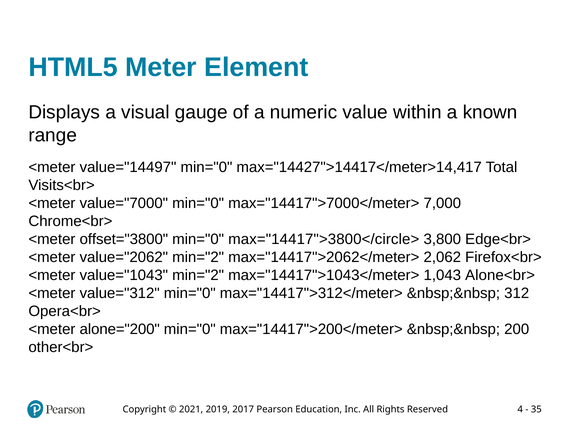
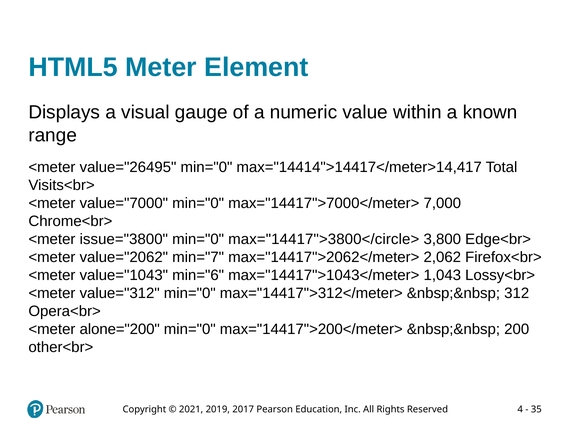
value="14497: value="14497 -> value="26495
max="14427">14417</meter>14,417: max="14427">14417</meter>14,417 -> max="14414">14417</meter>14,417
offset="3800: offset="3800 -> issue="3800
value="2062 min="2: min="2 -> min="7
value="1043 min="2: min="2 -> min="6
Alone<br>: Alone<br> -> Lossy<br>
